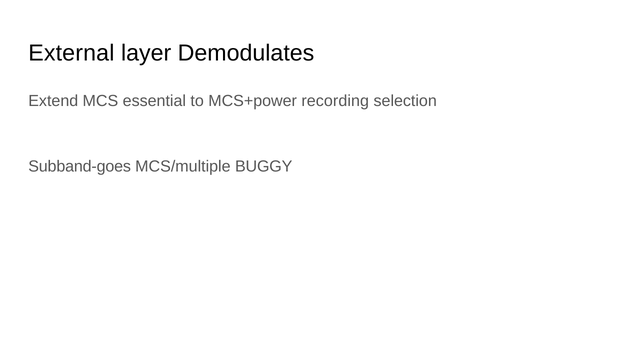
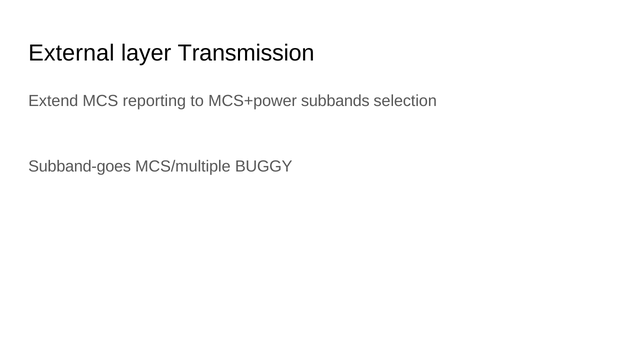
Demodulates: Demodulates -> Transmission
essential: essential -> reporting
recording: recording -> subbands
